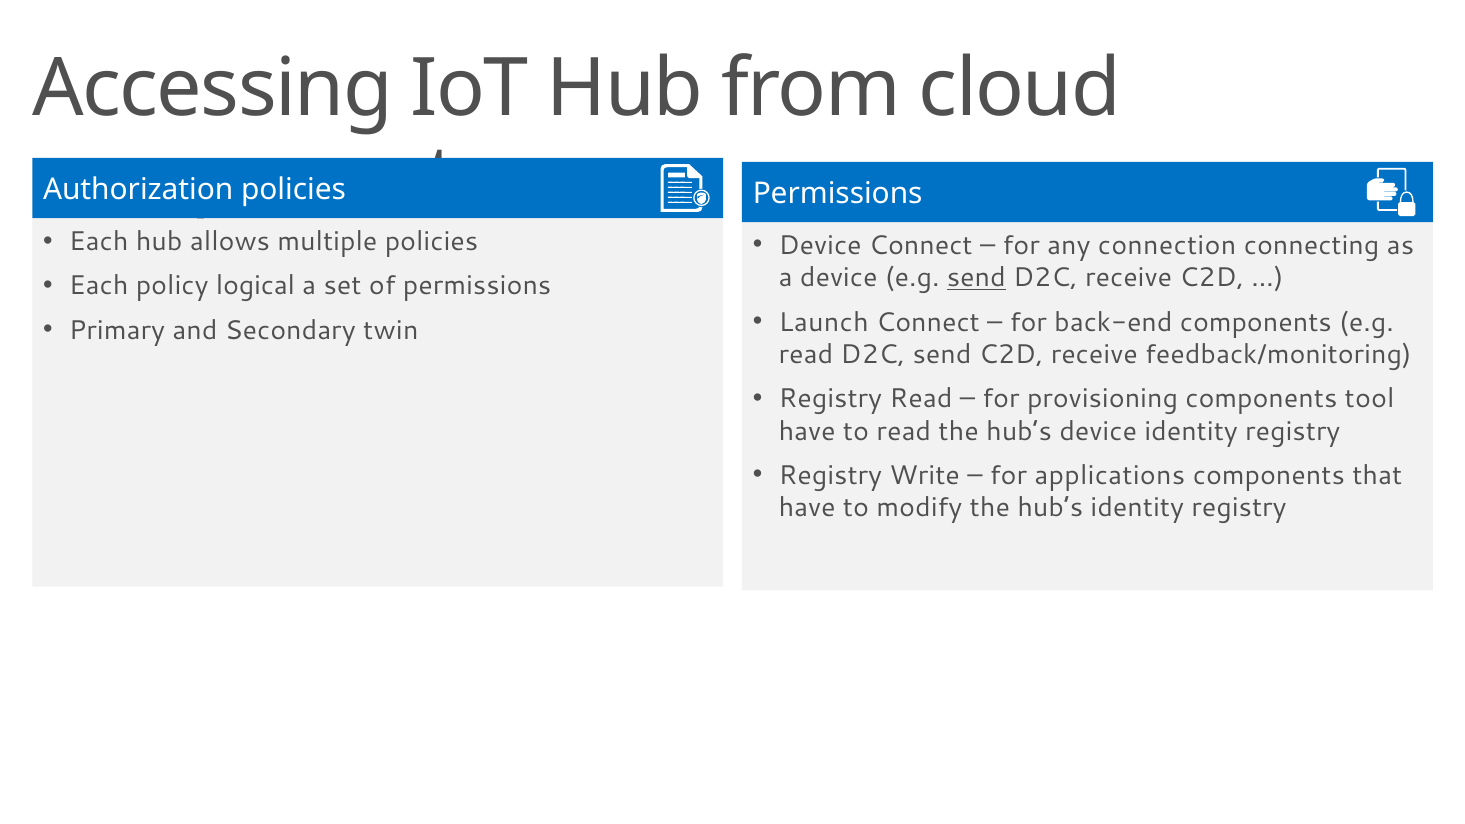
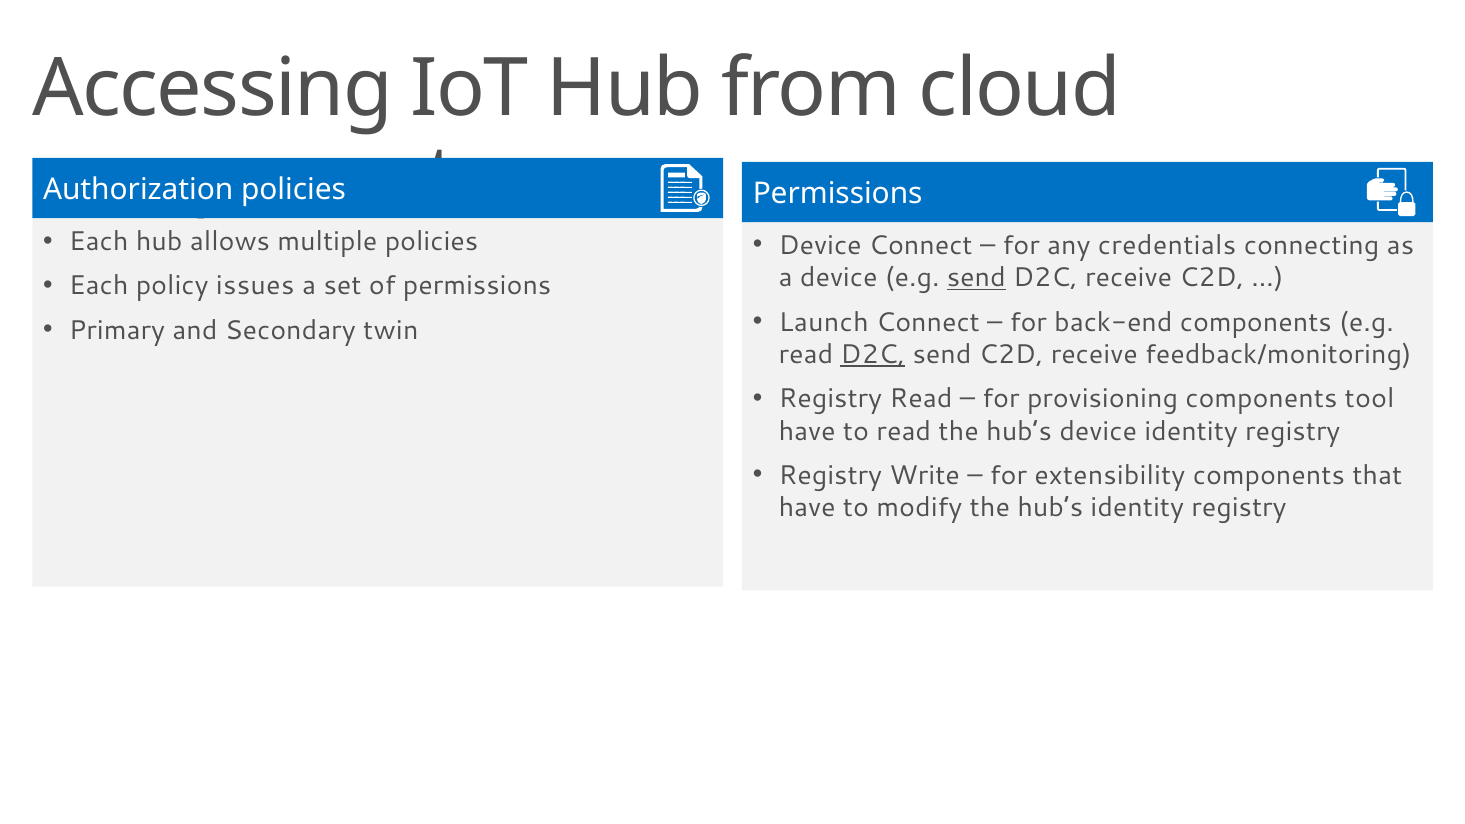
connection: connection -> credentials
logical: logical -> issues
D2C at (873, 355) underline: none -> present
applications: applications -> extensibility
